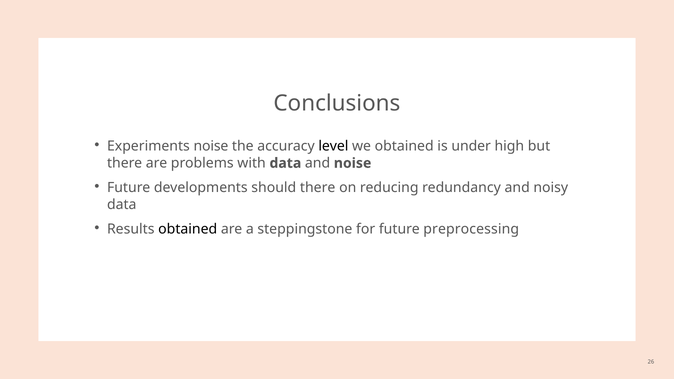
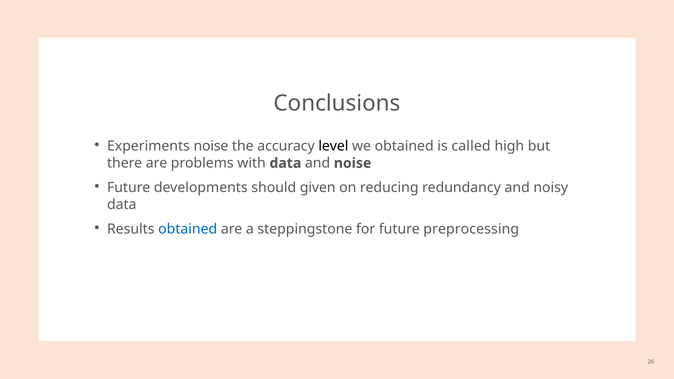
under: under -> called
should there: there -> given
obtained at (188, 229) colour: black -> blue
